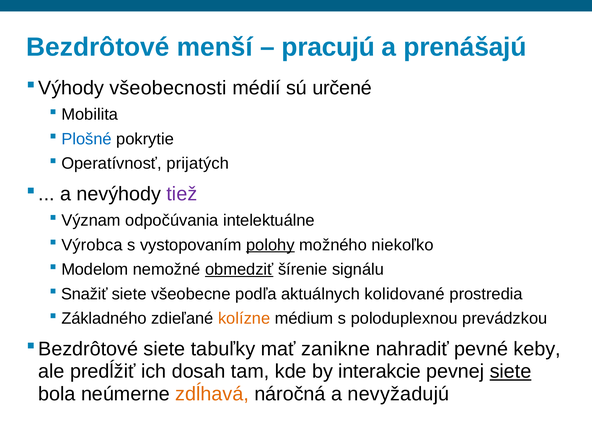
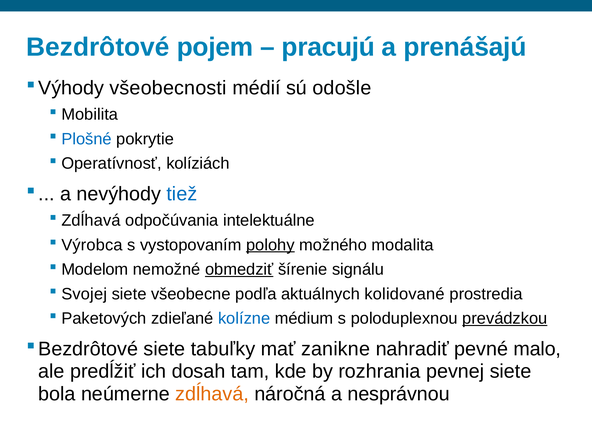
menší: menší -> pojem
určené: určené -> odošle
prijatých: prijatých -> kolíziách
tiež colour: purple -> blue
Význam at (91, 220): Význam -> Zdĺhavá
niekoľko: niekoľko -> modalita
Snažiť: Snažiť -> Svojej
Základného: Základného -> Paketových
kolízne colour: orange -> blue
prevádzkou underline: none -> present
keby: keby -> malo
interakcie: interakcie -> rozhrania
siete at (511, 371) underline: present -> none
nevyžadujú: nevyžadujú -> nesprávnou
